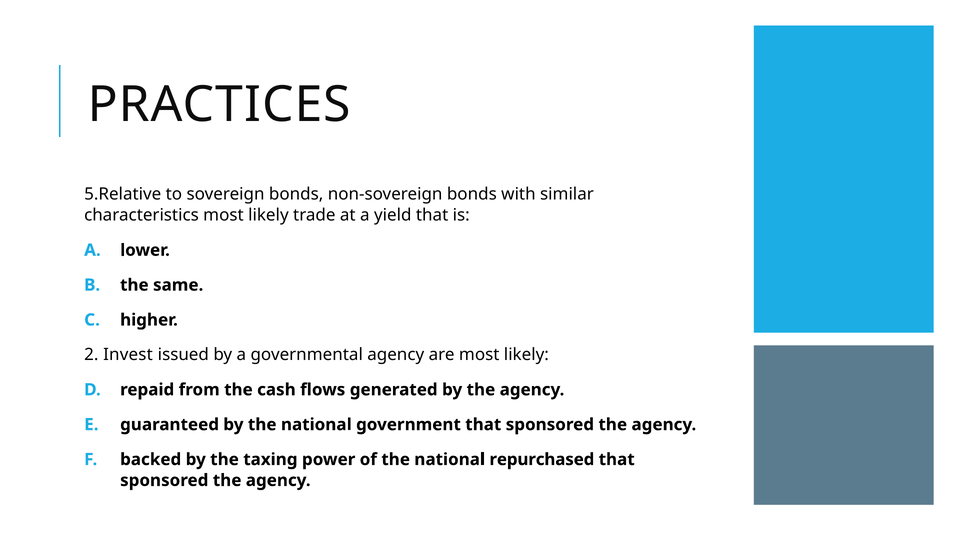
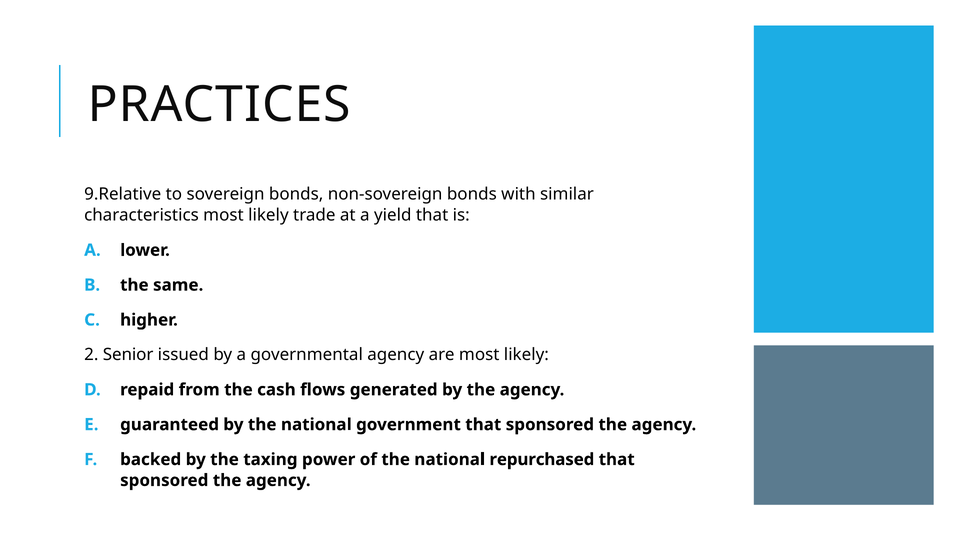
5.Relative: 5.Relative -> 9.Relative
Invest: Invest -> Senior
